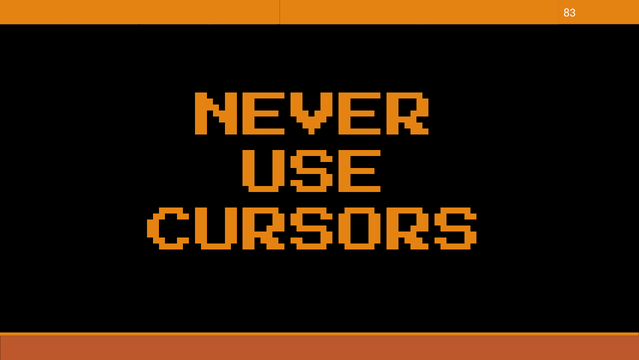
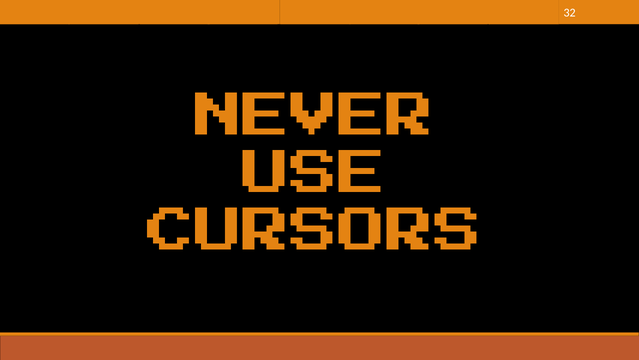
83: 83 -> 32
